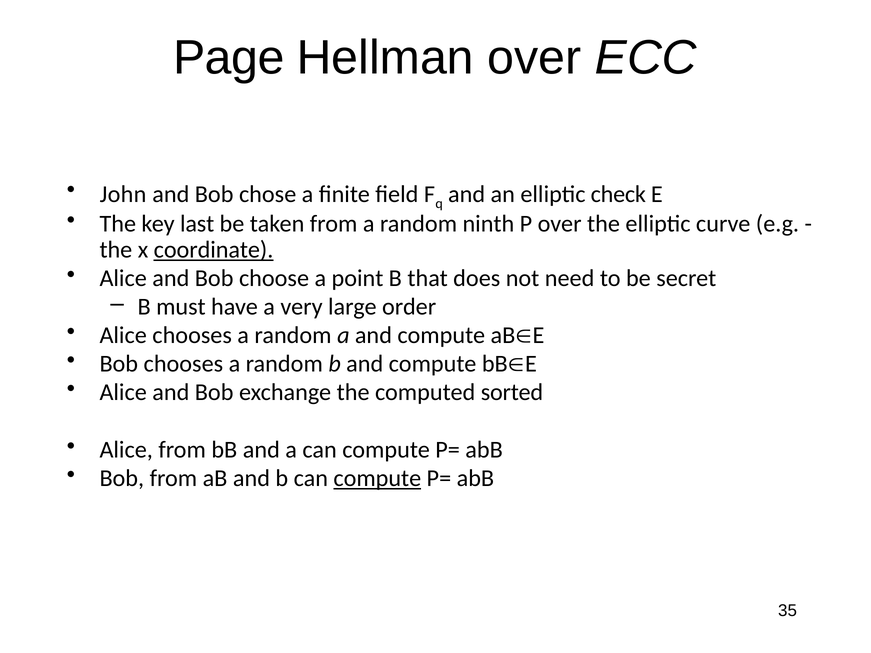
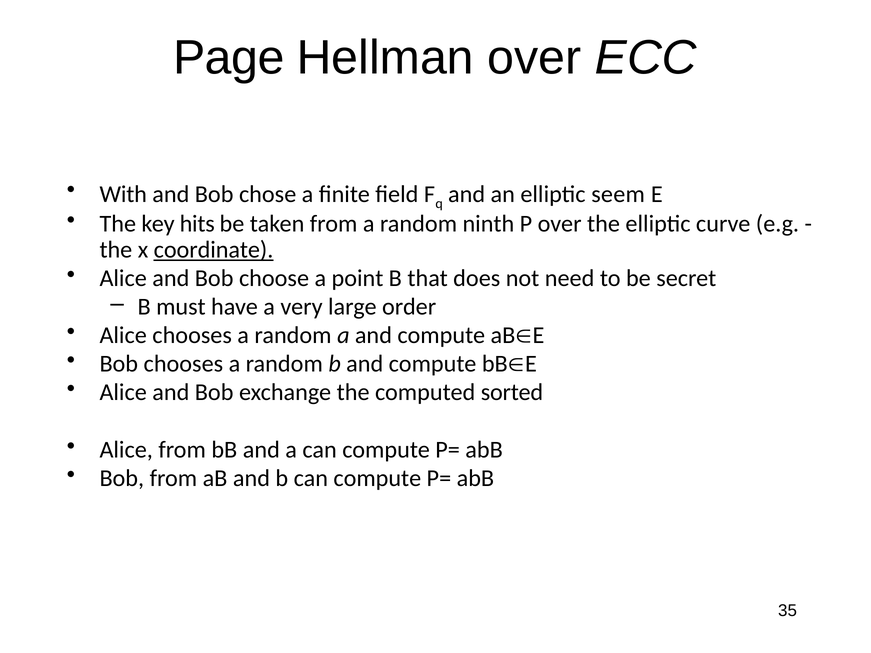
John: John -> With
check: check -> seem
last: last -> hits
compute at (377, 478) underline: present -> none
